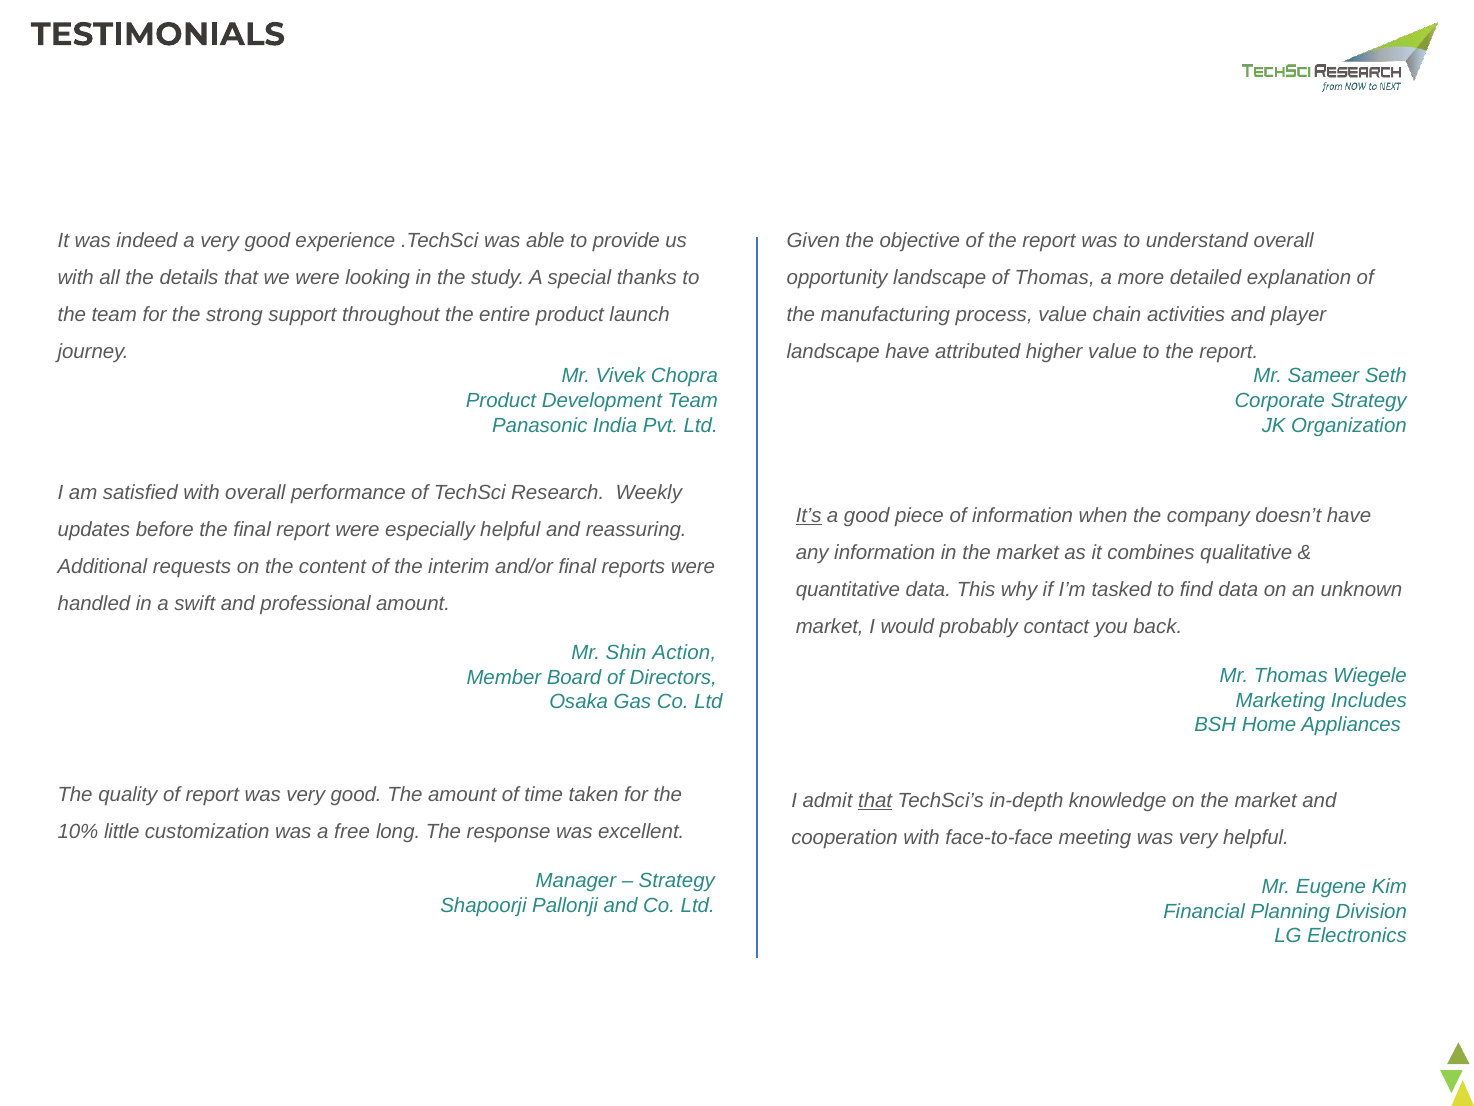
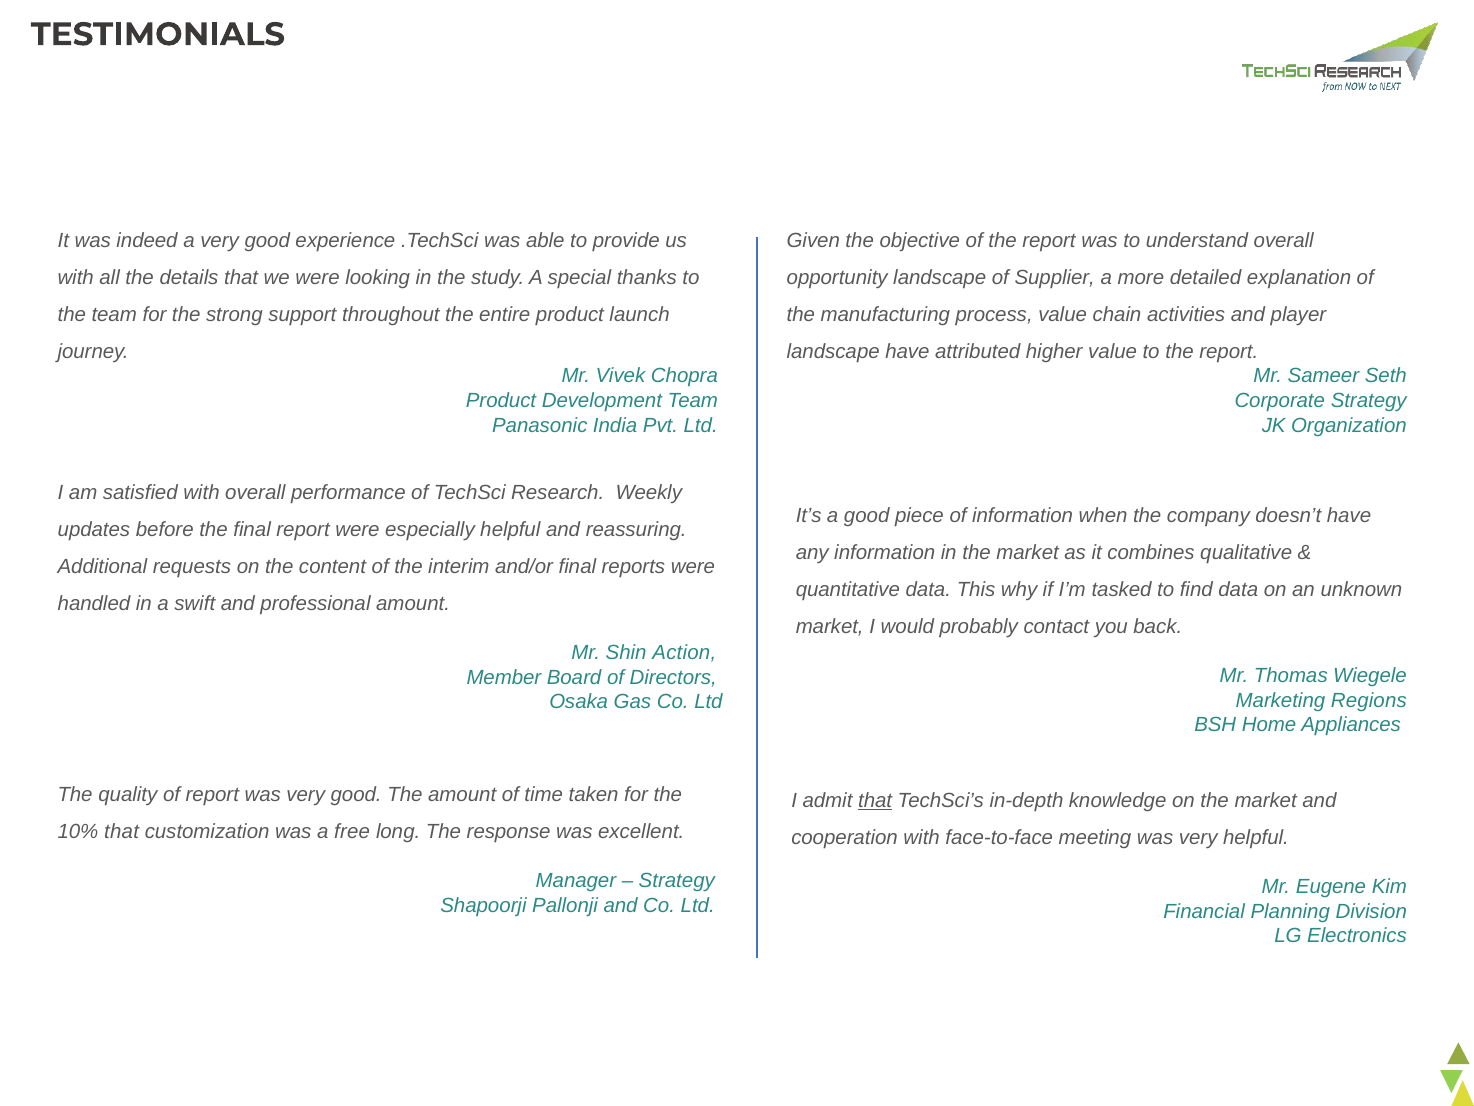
of Thomas: Thomas -> Supplier
It’s underline: present -> none
Includes: Includes -> Regions
10% little: little -> that
